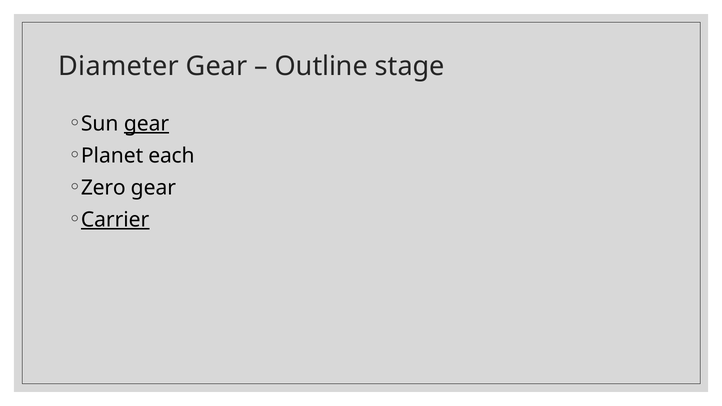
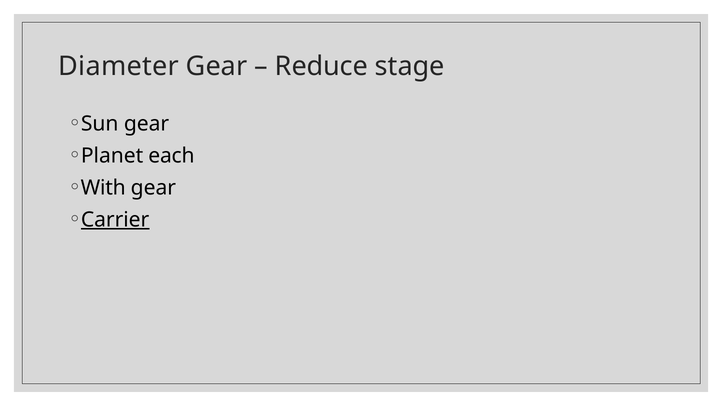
Outline: Outline -> Reduce
gear at (147, 124) underline: present -> none
Zero: Zero -> With
